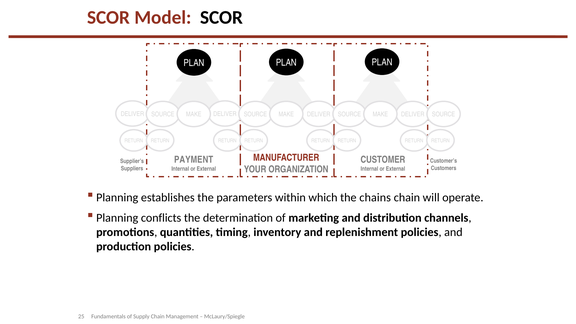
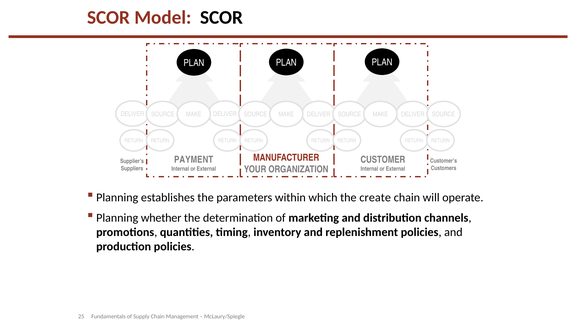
chains: chains -> create
conflicts: conflicts -> whether
